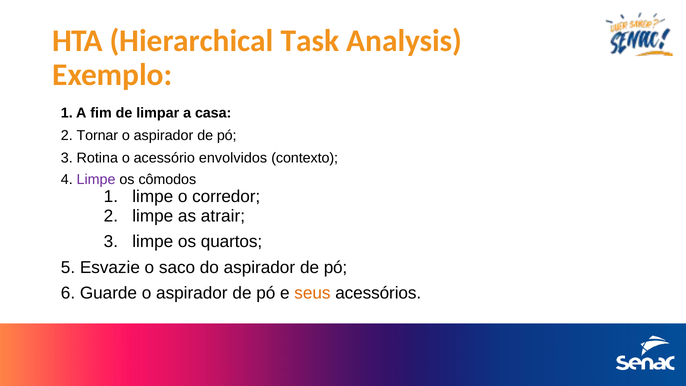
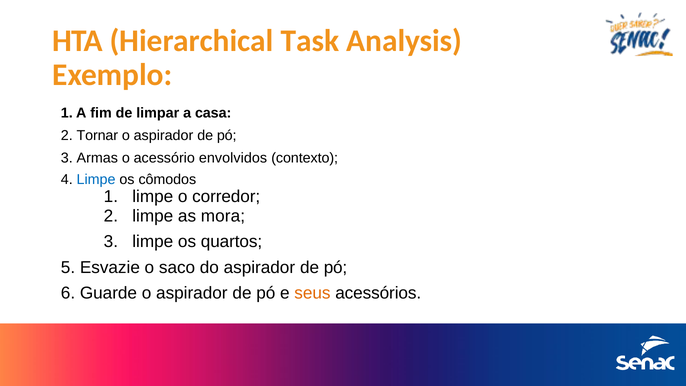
Rotina: Rotina -> Armas
Limpe at (96, 180) colour: purple -> blue
atrair: atrair -> mora
